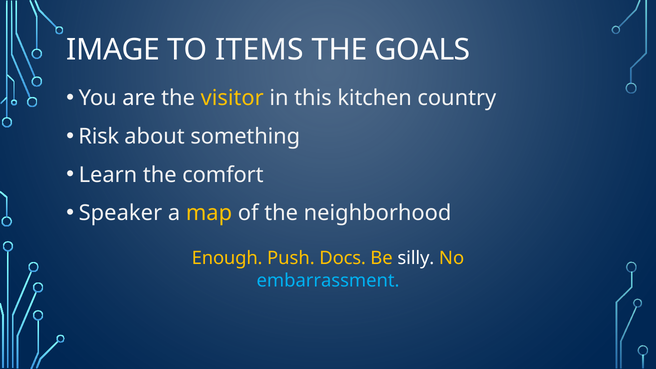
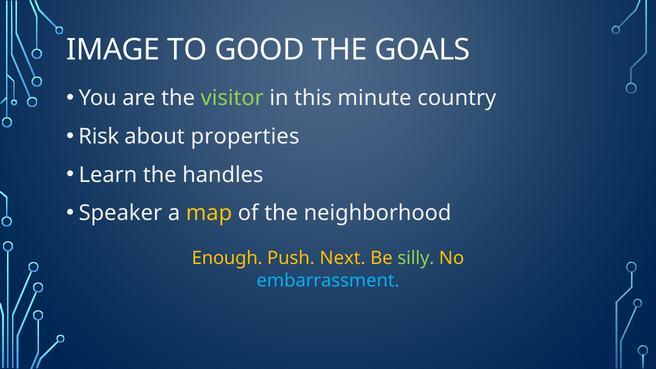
ITEMS: ITEMS -> GOOD
visitor colour: yellow -> light green
kitchen: kitchen -> minute
something: something -> properties
comfort: comfort -> handles
Docs: Docs -> Next
silly colour: white -> light green
